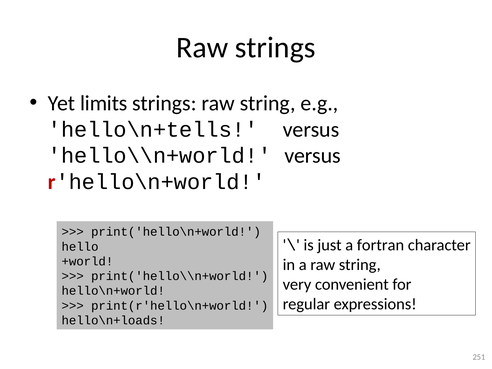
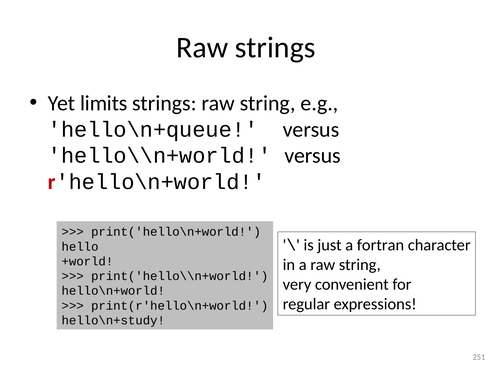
hello\n+tells: hello\n+tells -> hello\n+queue
hello\n+loads: hello\n+loads -> hello\n+study
